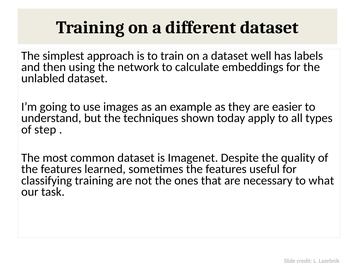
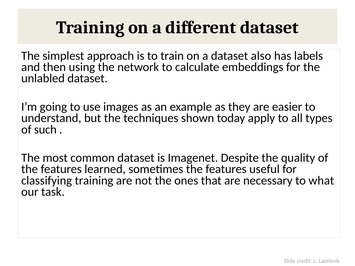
well: well -> also
step: step -> such
